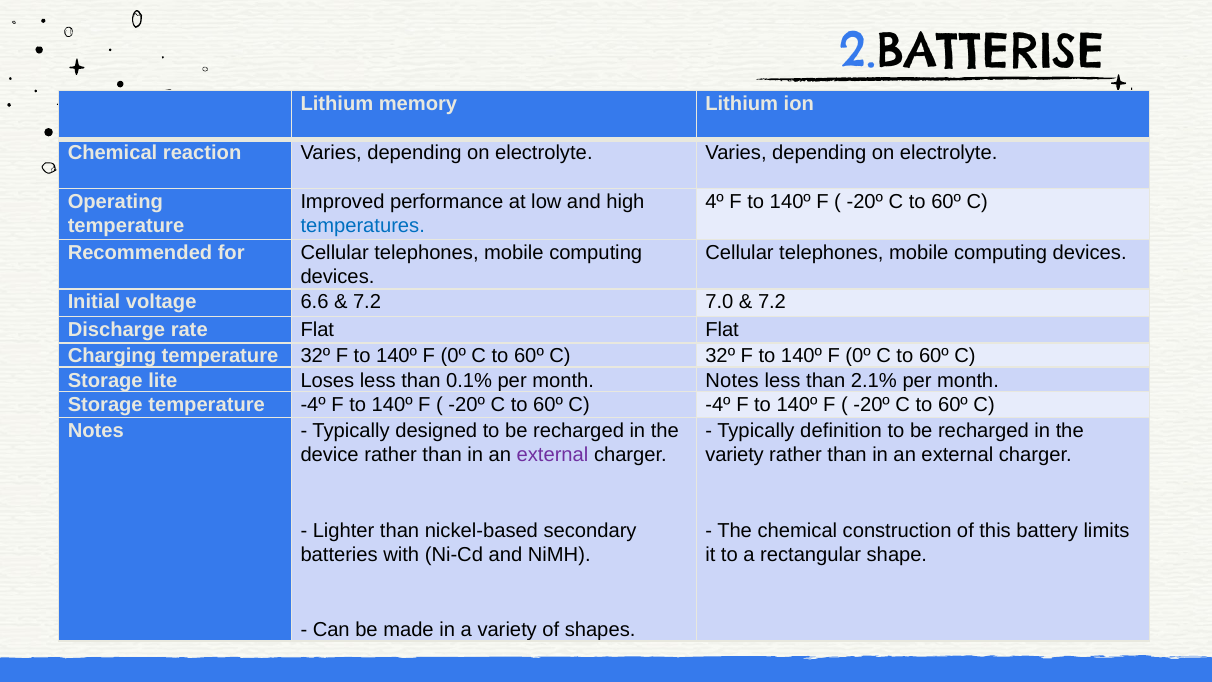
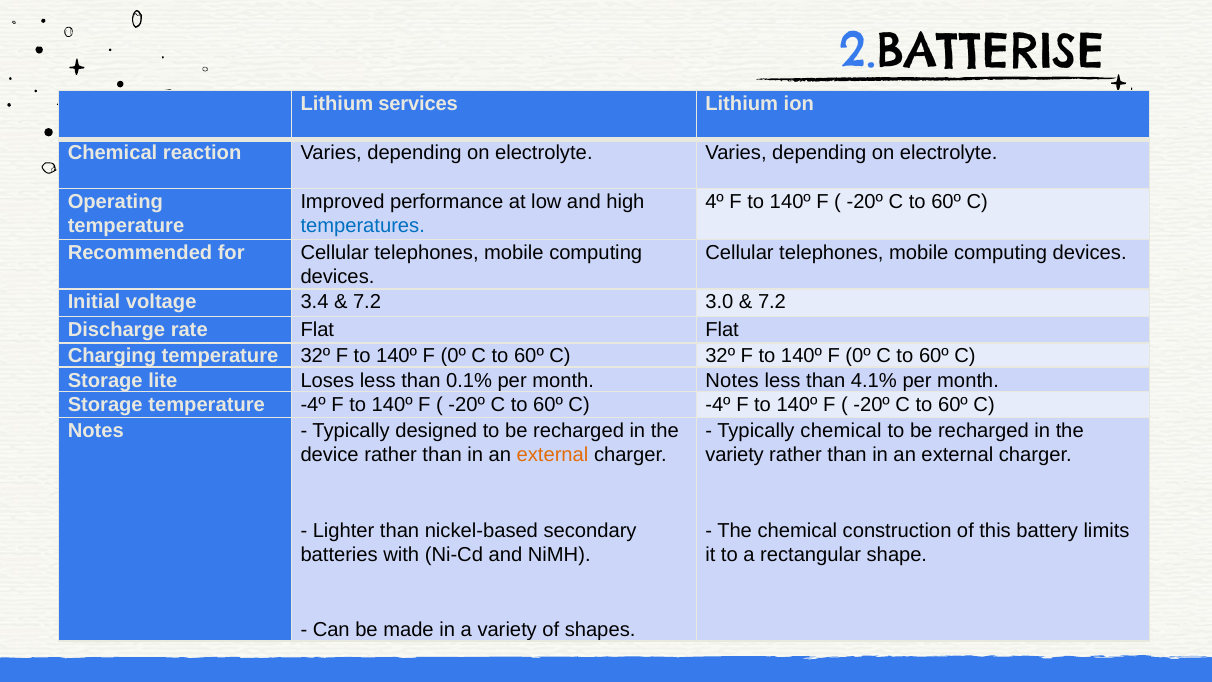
memory: memory -> services
6.6: 6.6 -> 3.4
7.0: 7.0 -> 3.0
2.1%: 2.1% -> 4.1%
Typically definition: definition -> chemical
external at (553, 455) colour: purple -> orange
